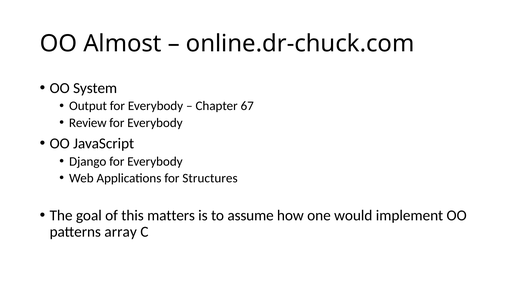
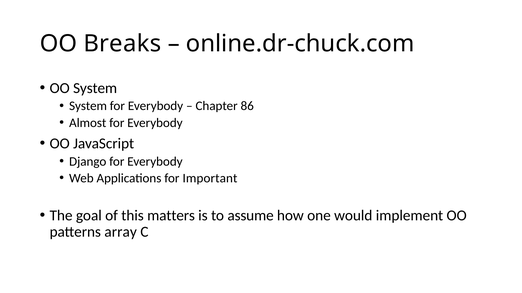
Almost: Almost -> Breaks
Output at (88, 106): Output -> System
67: 67 -> 86
Review: Review -> Almost
Structures: Structures -> Important
